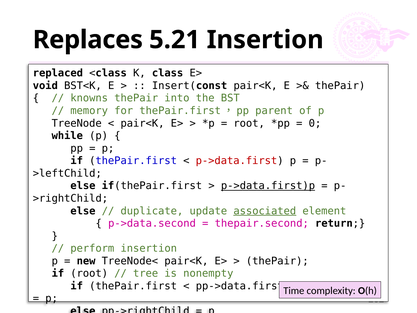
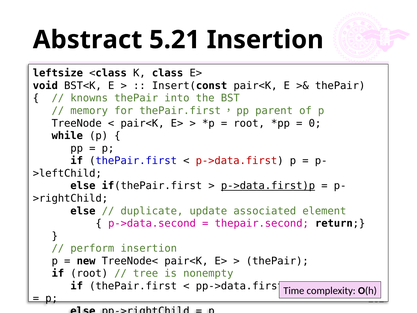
Replaces: Replaces -> Abstract
replaced: replaced -> leftsize
associated underline: present -> none
